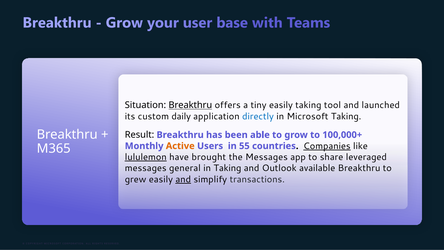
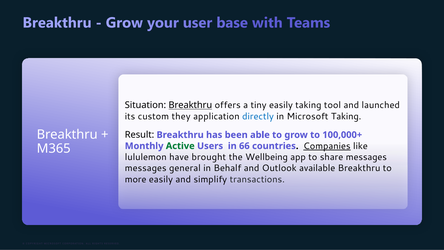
daily: daily -> they
Active colour: orange -> green
55: 55 -> 66
lululemon underline: present -> none
the Messages: Messages -> Wellbeing
share leveraged: leveraged -> messages
in Taking: Taking -> Behalf
grew: grew -> more
and at (183, 179) underline: present -> none
